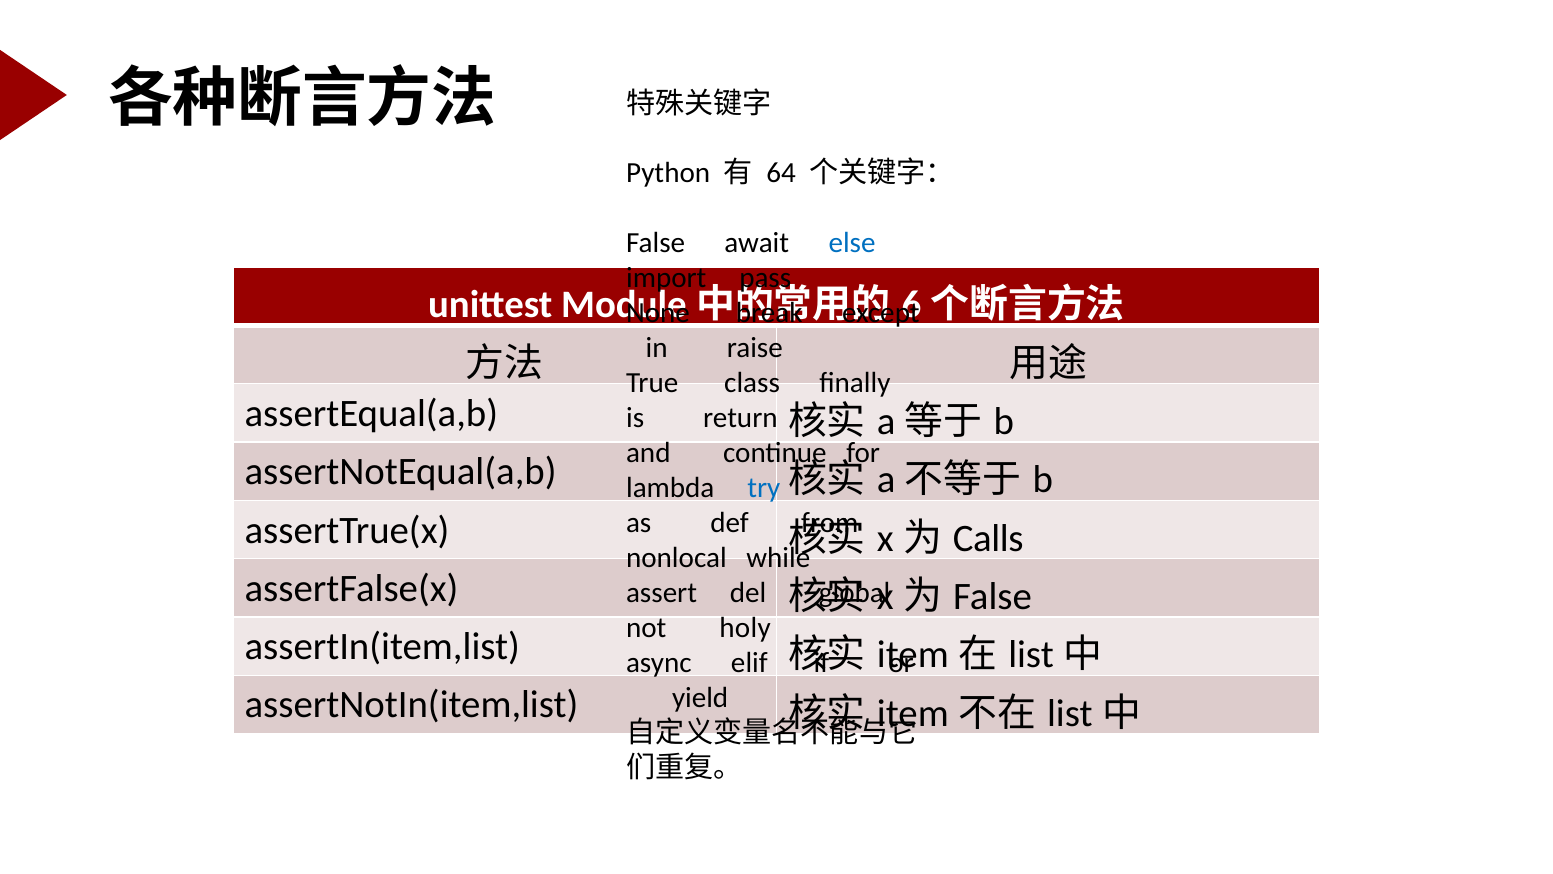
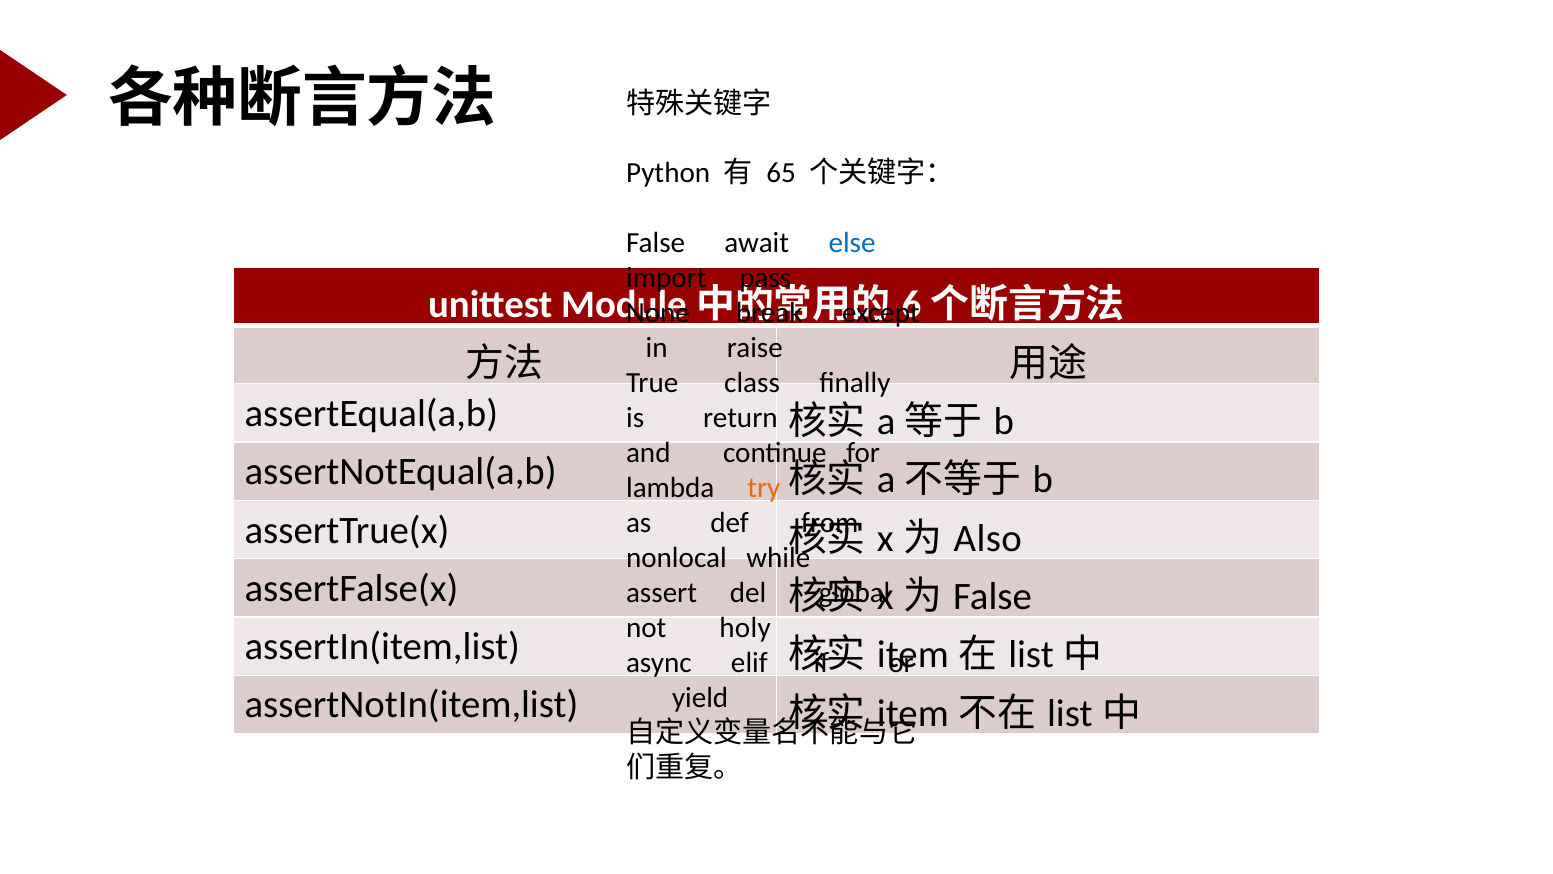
64: 64 -> 65
try colour: blue -> orange
Calls: Calls -> Also
